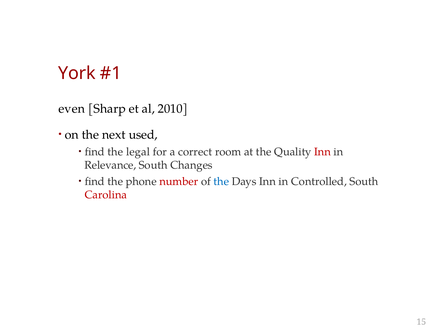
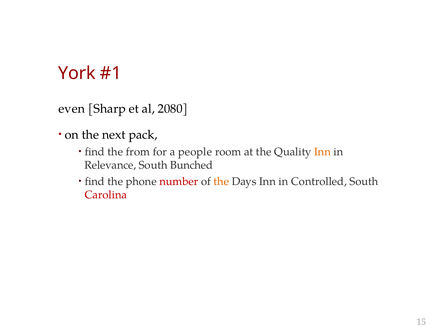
2010: 2010 -> 2080
used: used -> pack
legal: legal -> from
correct: correct -> people
Inn at (323, 152) colour: red -> orange
Changes: Changes -> Bunched
the at (221, 182) colour: blue -> orange
